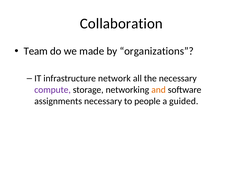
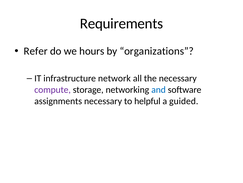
Collaboration: Collaboration -> Requirements
Team: Team -> Refer
made: made -> hours
and colour: orange -> blue
people: people -> helpful
